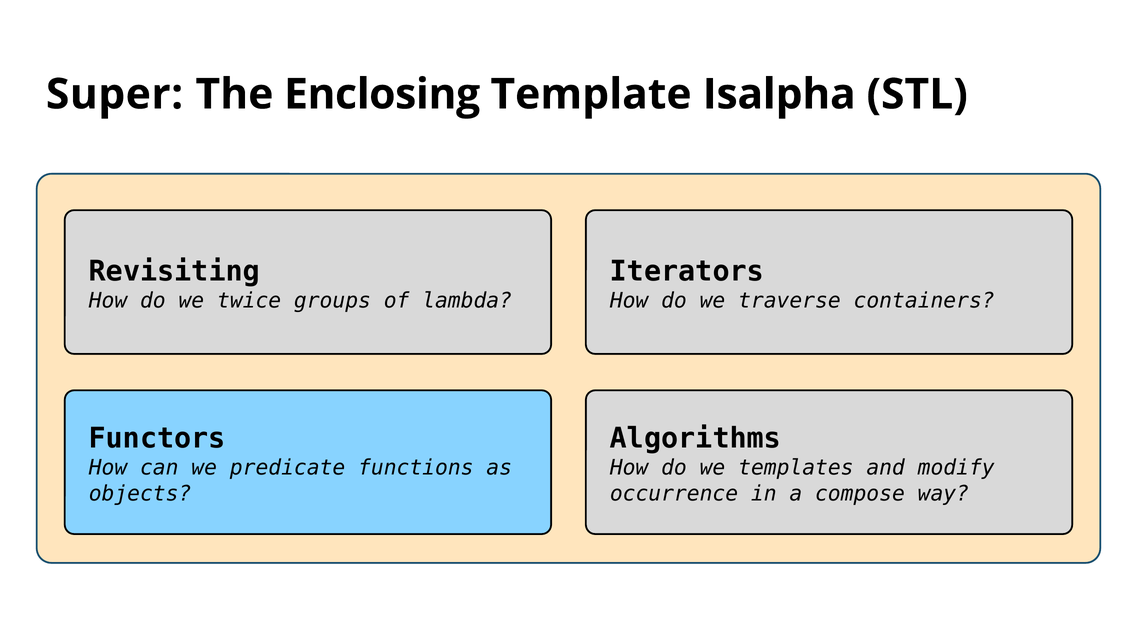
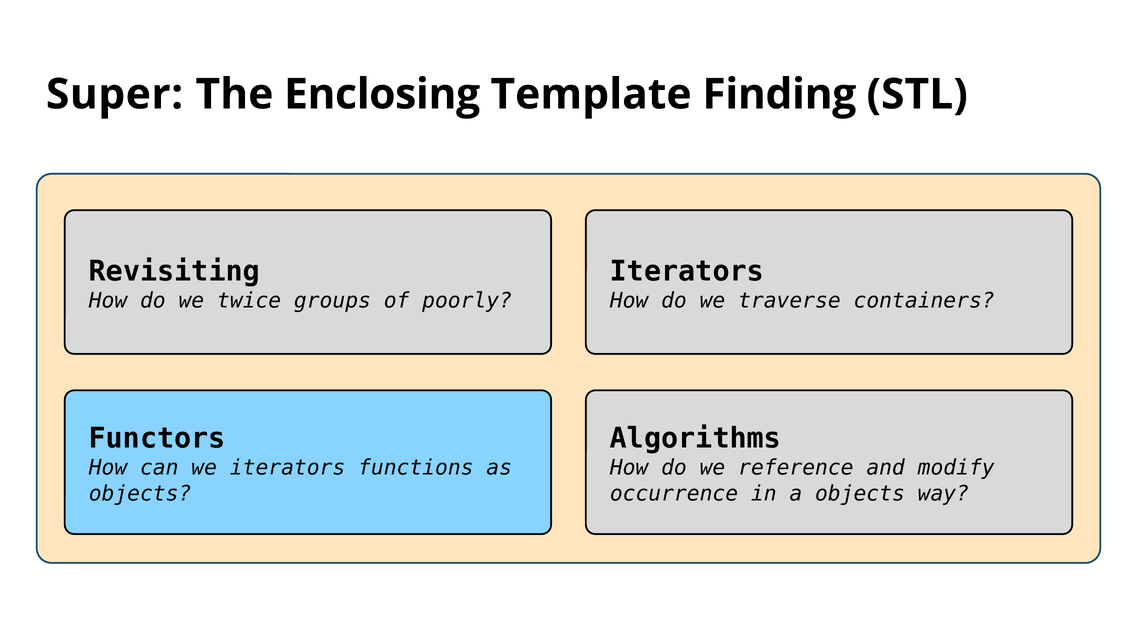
Isalpha: Isalpha -> Finding
lambda: lambda -> poorly
we predicate: predicate -> iterators
templates: templates -> reference
a compose: compose -> objects
